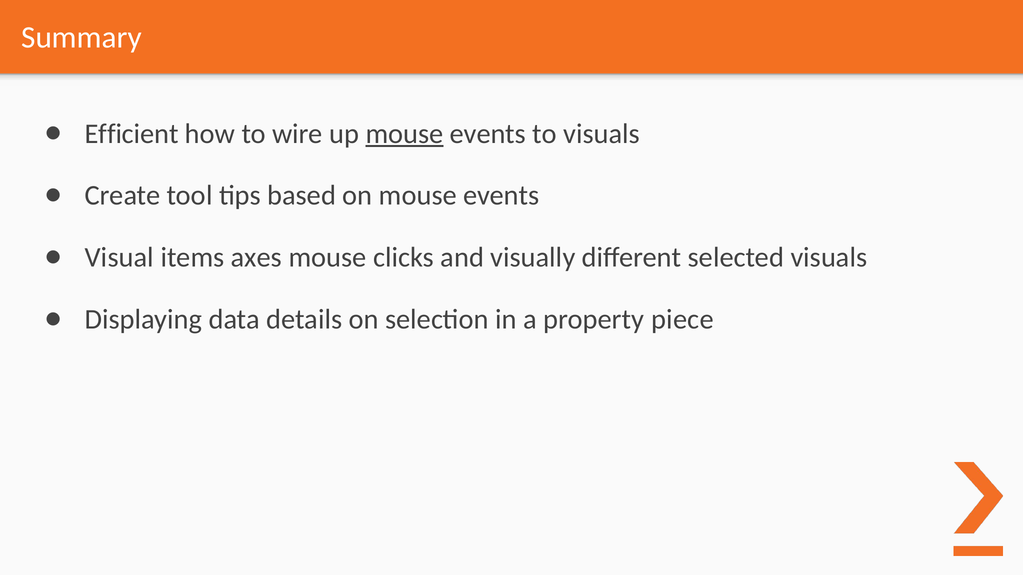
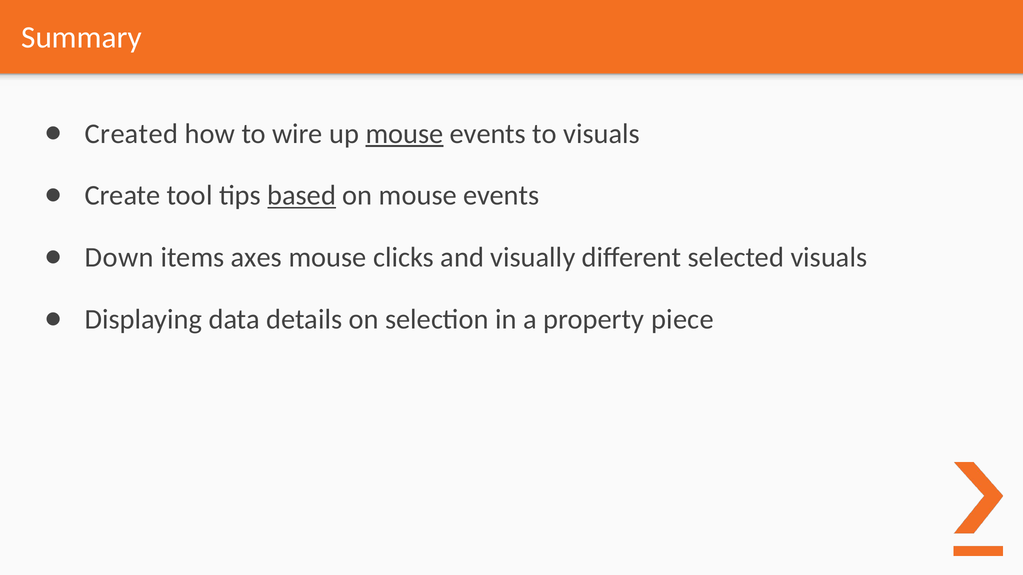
Efficient: Efficient -> Created
based underline: none -> present
Visual: Visual -> Down
